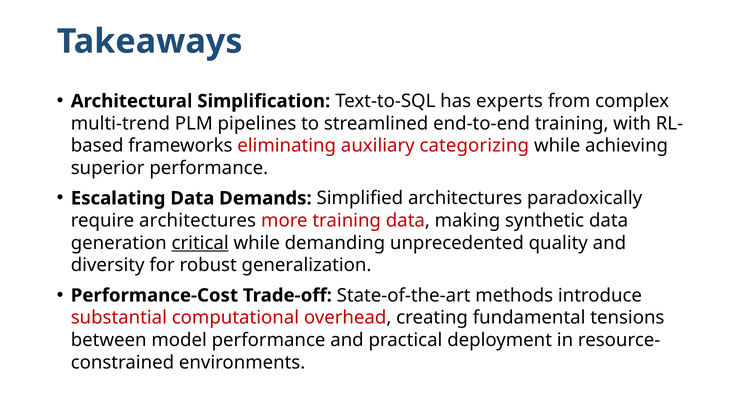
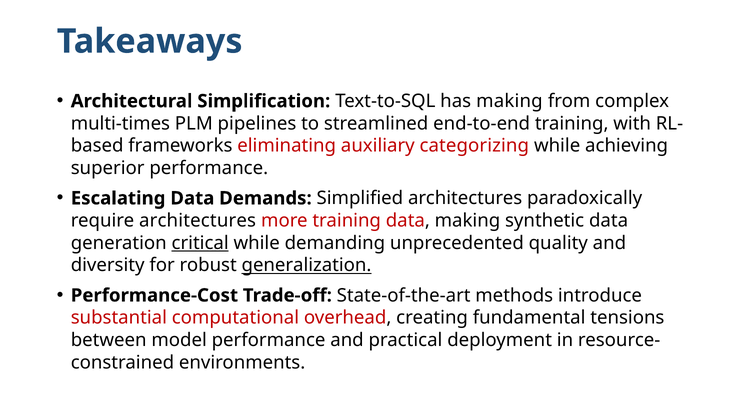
has experts: experts -> making
multi-trend: multi-trend -> multi-times
generalization underline: none -> present
